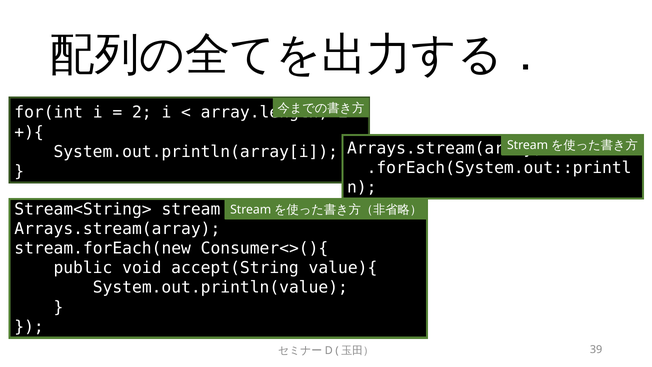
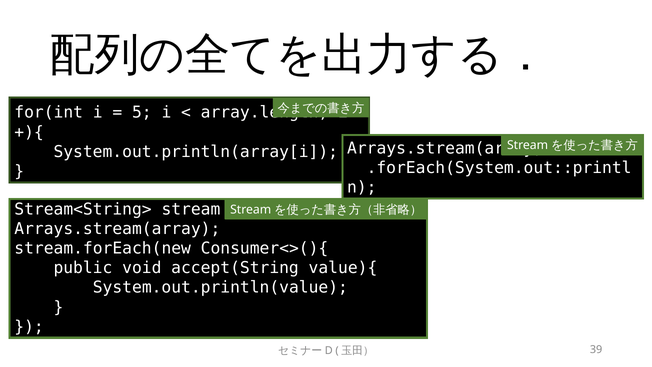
2: 2 -> 5
